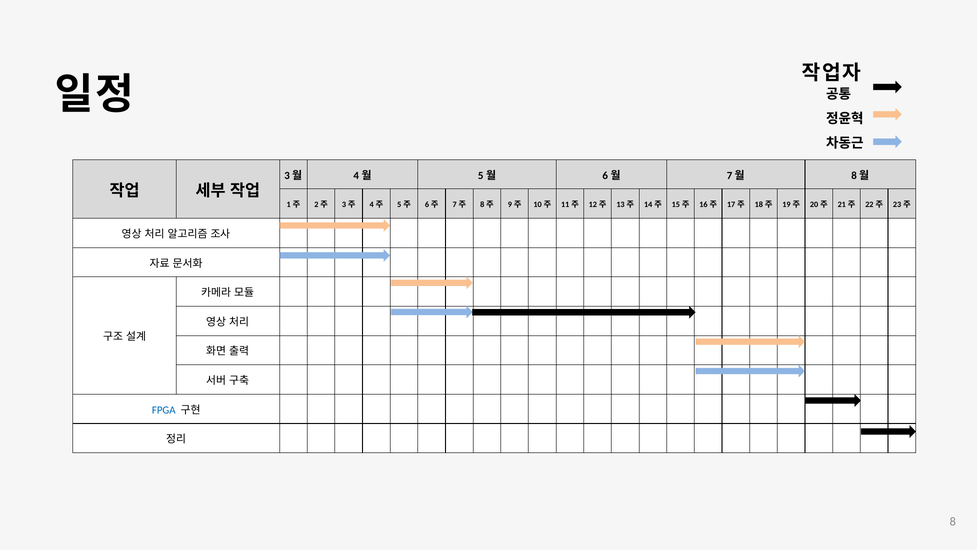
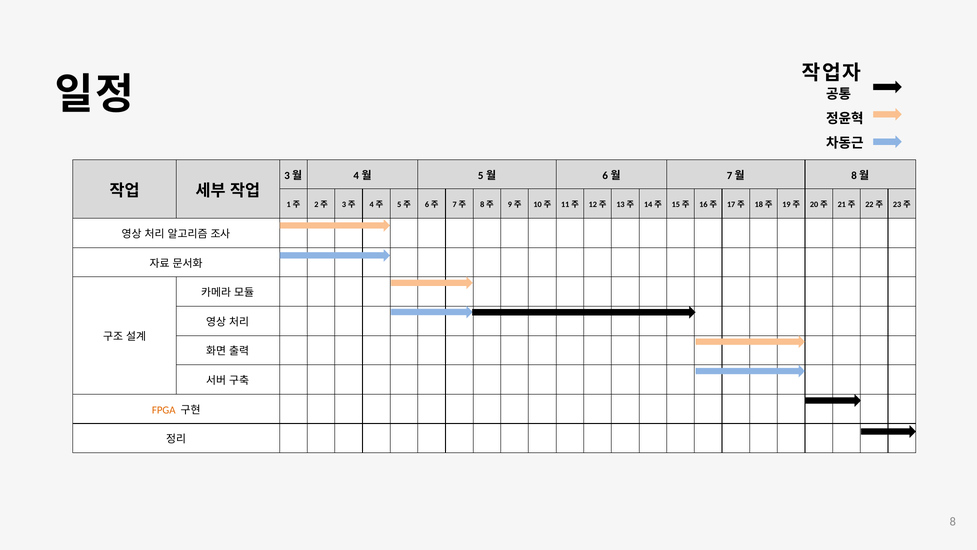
FPGA colour: blue -> orange
